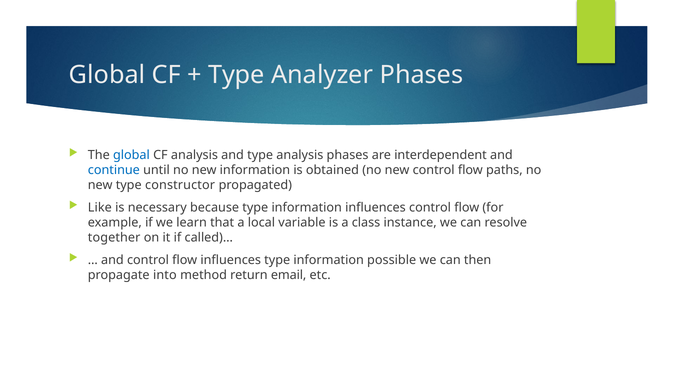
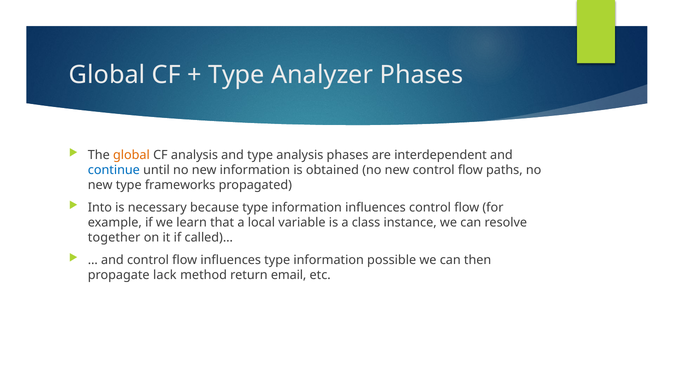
global at (131, 155) colour: blue -> orange
constructor: constructor -> frameworks
Like: Like -> Into
into: into -> lack
